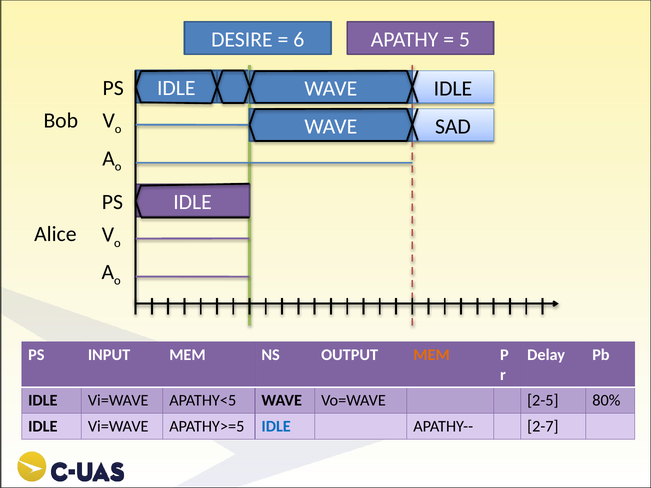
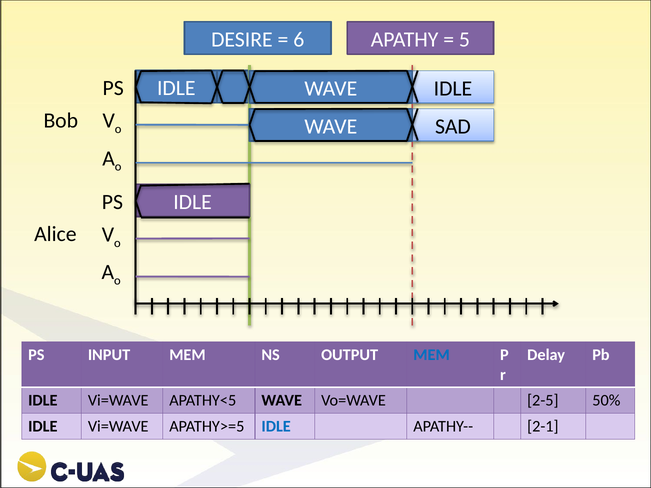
MEM at (432, 355) colour: orange -> blue
80%: 80% -> 50%
2-7: 2-7 -> 2-1
